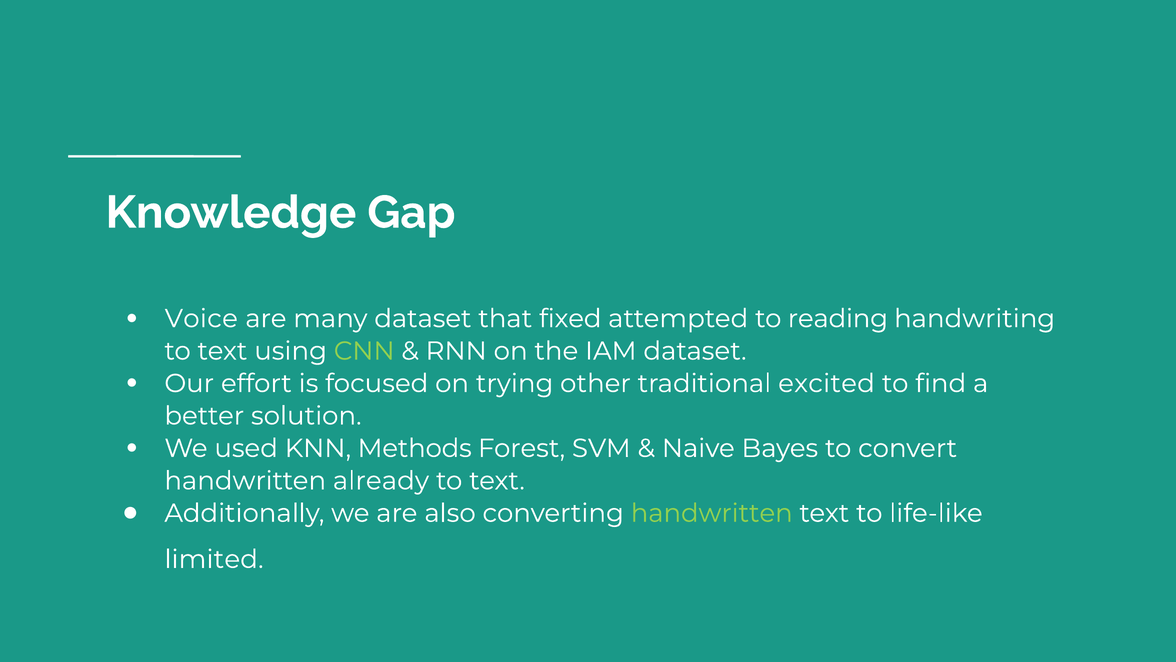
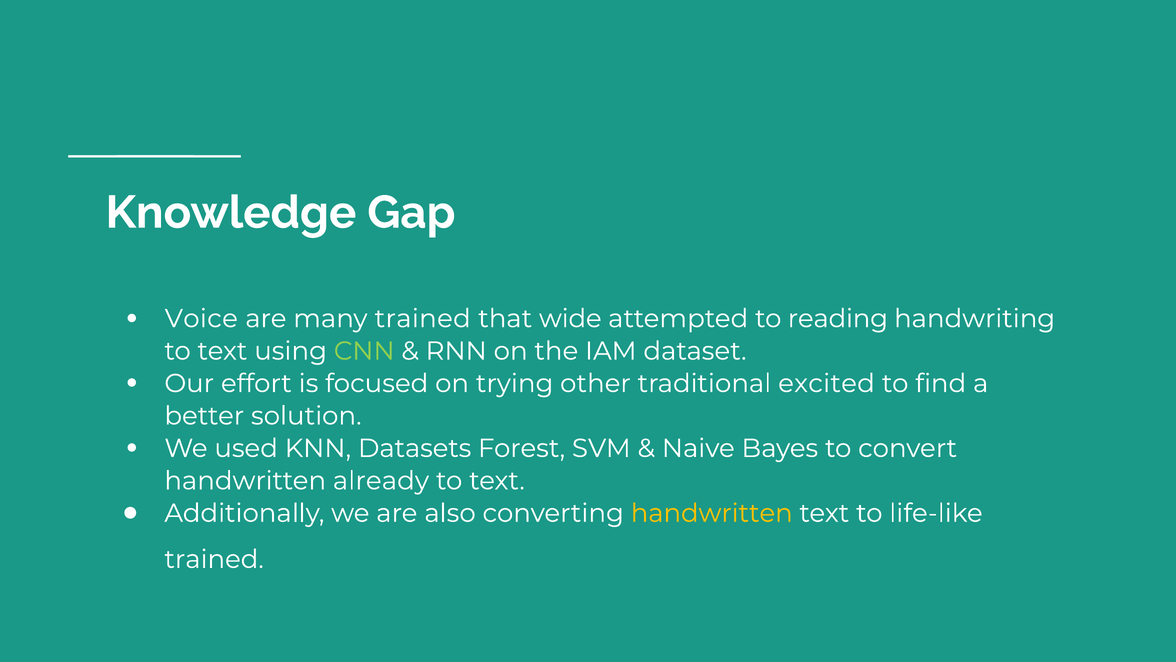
many dataset: dataset -> trained
fixed: fixed -> wide
Methods: Methods -> Datasets
handwritten at (712, 513) colour: light green -> yellow
limited at (214, 559): limited -> trained
